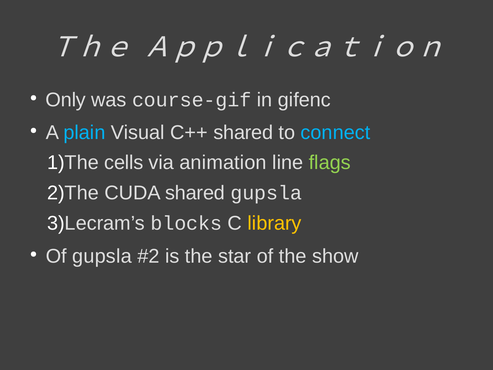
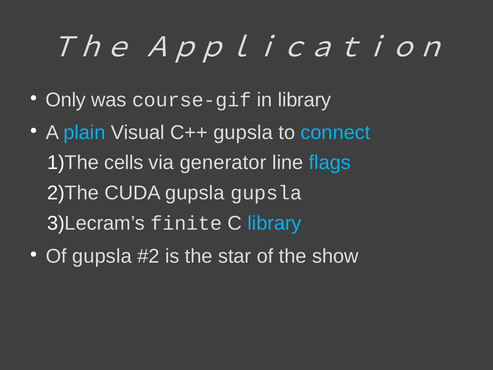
in gifenc: gifenc -> library
C++ shared: shared -> gupsla
animation: animation -> generator
flags colour: light green -> light blue
CUDA shared: shared -> gupsla
blocks: blocks -> finite
library at (275, 223) colour: yellow -> light blue
